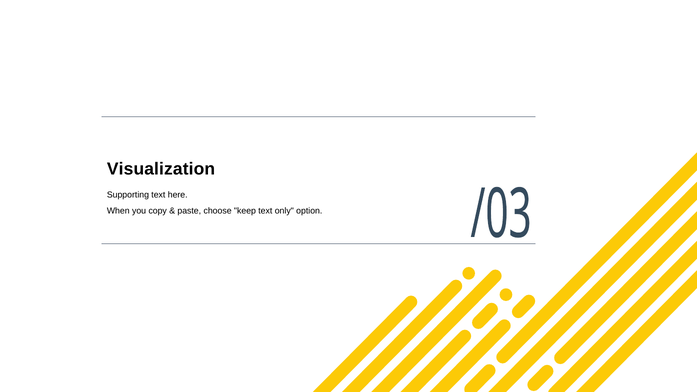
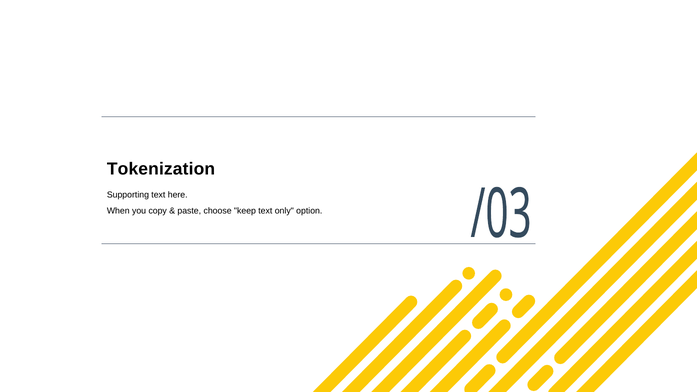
Visualization: Visualization -> Tokenization
